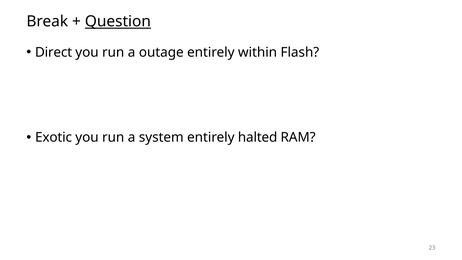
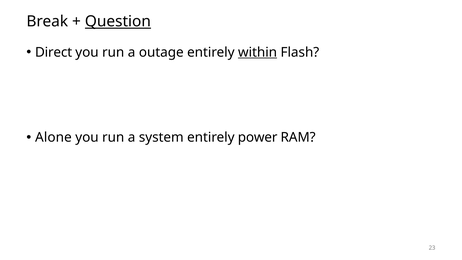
within underline: none -> present
Exotic: Exotic -> Alone
halted: halted -> power
